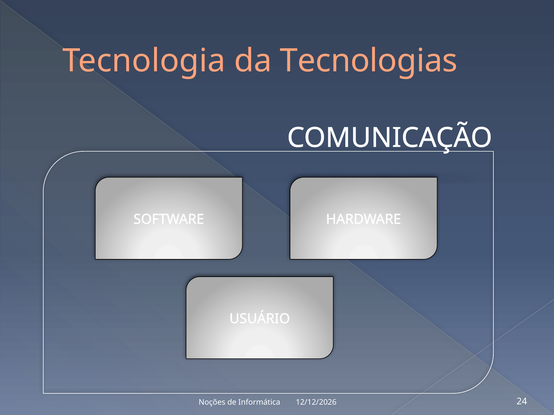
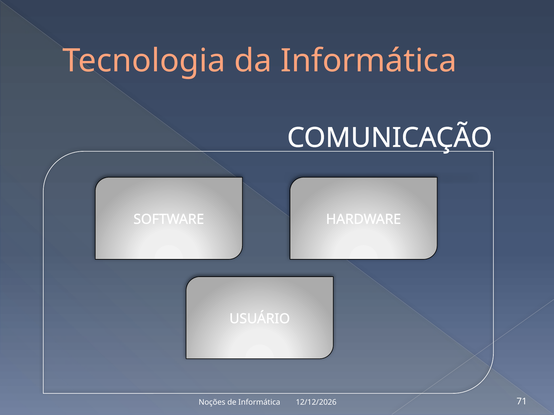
da Tecnologias: Tecnologias -> Informática
24: 24 -> 71
